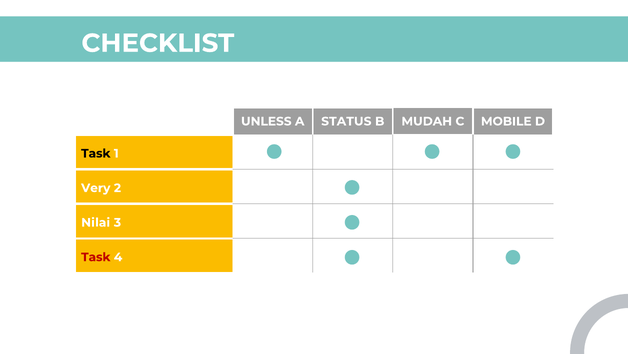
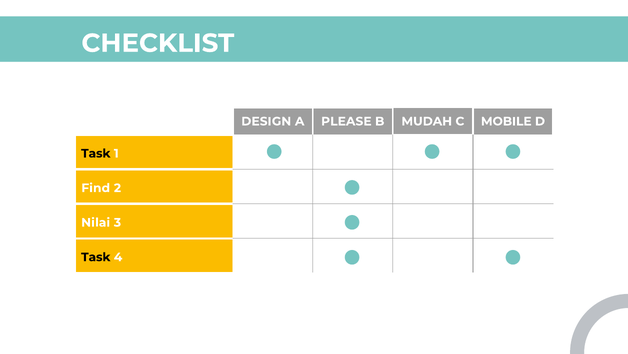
UNLESS: UNLESS -> DESIGN
STATUS: STATUS -> PLEASE
Very: Very -> Find
Task at (96, 257) colour: red -> black
